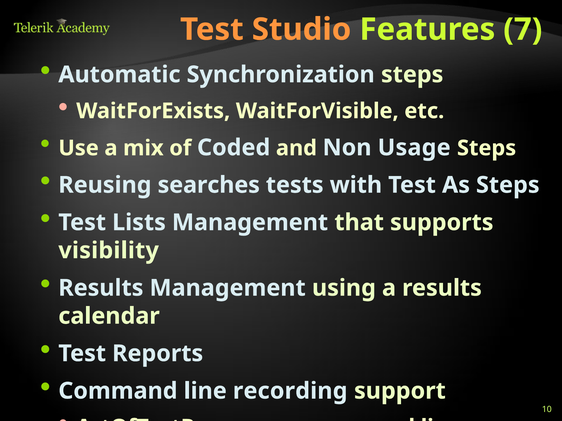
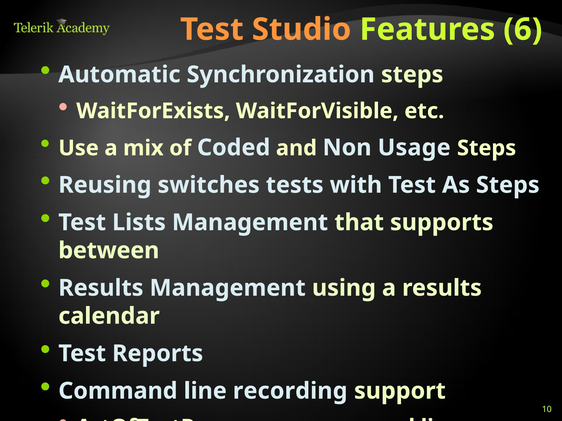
7: 7 -> 6
searches: searches -> switches
visibility: visibility -> between
